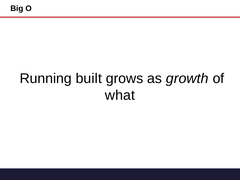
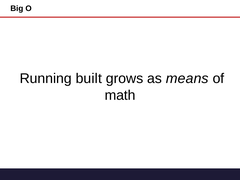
growth: growth -> means
what: what -> math
